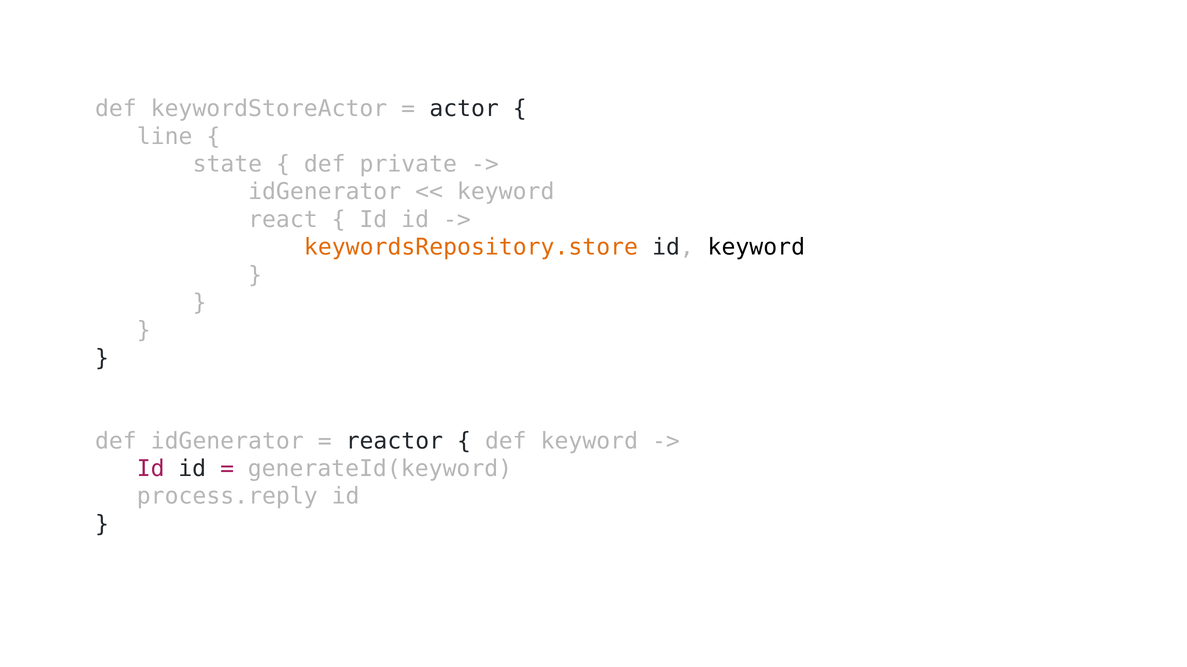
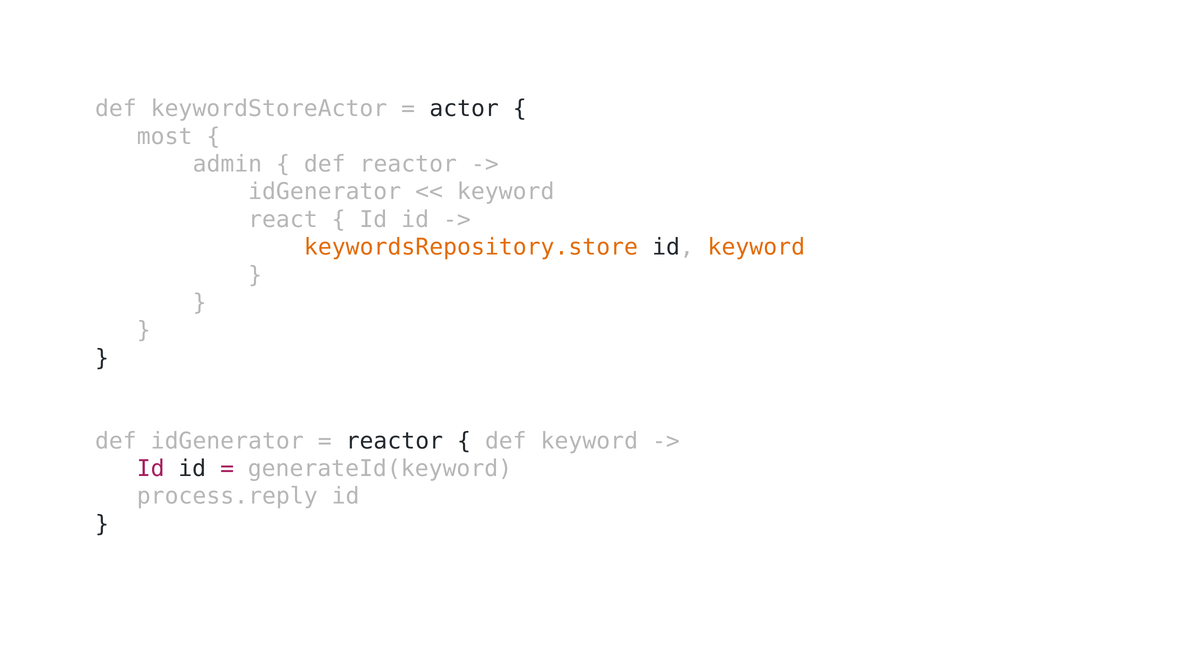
line: line -> most
state: state -> admin
def private: private -> reactor
keyword at (756, 247) colour: black -> orange
